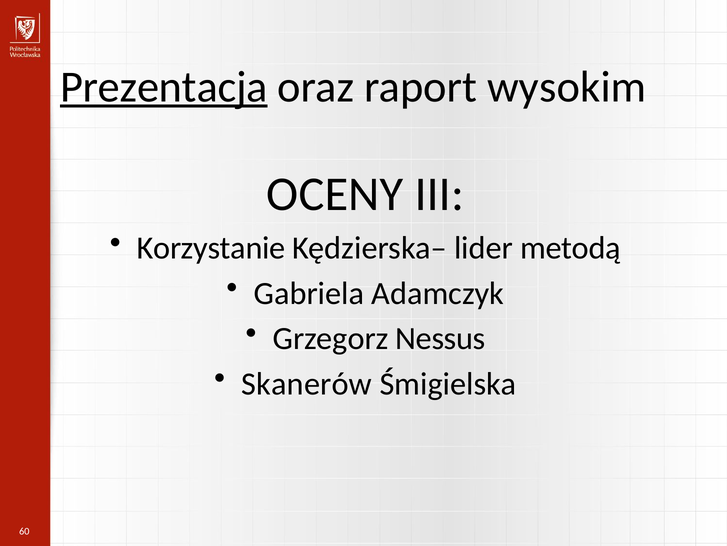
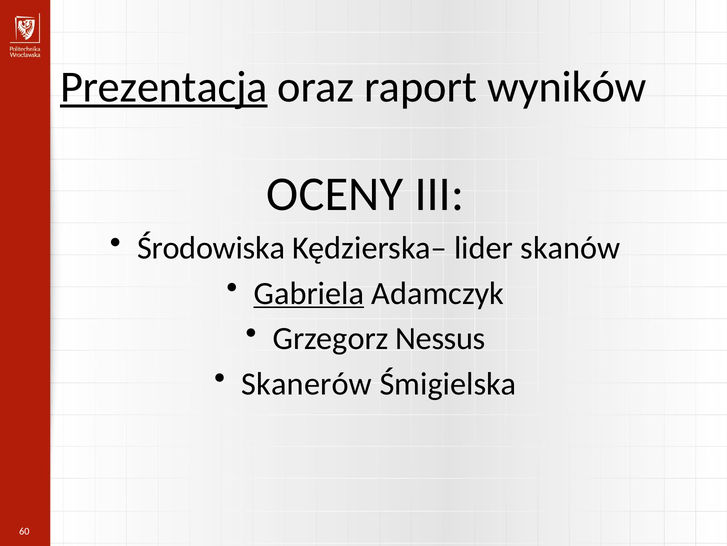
wysokim: wysokim -> wyników
Korzystanie: Korzystanie -> Środowiska
metodą: metodą -> skanów
Gabriela underline: none -> present
